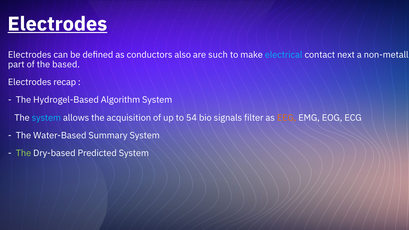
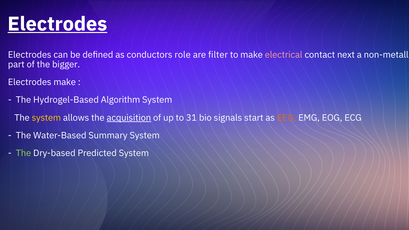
also: also -> role
such: such -> filter
electrical colour: light blue -> pink
based: based -> bigger
Electrodes recap: recap -> make
system at (46, 118) colour: light blue -> yellow
acquisition underline: none -> present
54: 54 -> 31
filter: filter -> start
